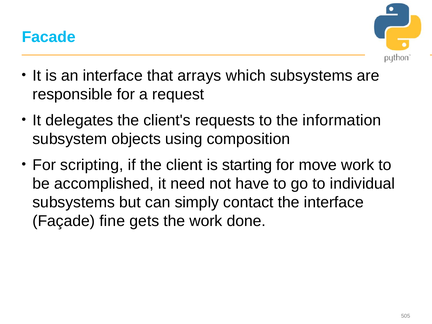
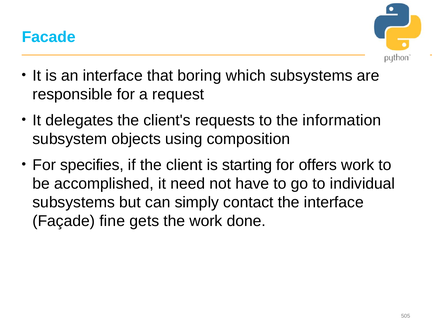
arrays: arrays -> boring
scripting: scripting -> specifies
move: move -> offers
